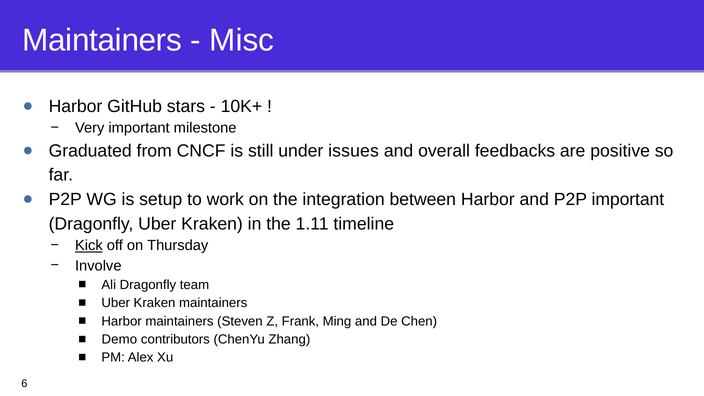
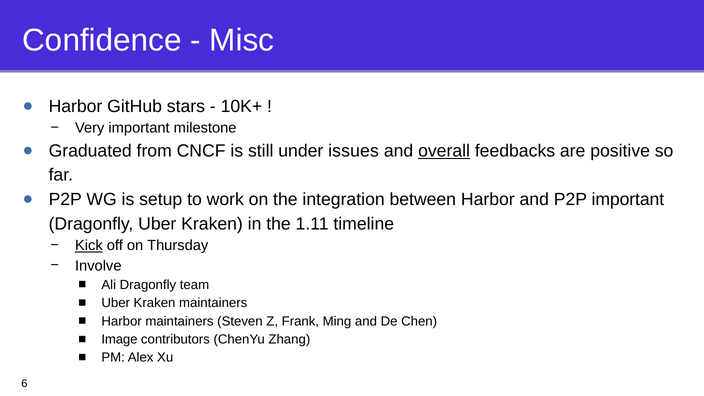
Maintainers at (102, 40): Maintainers -> Confidence
overall underline: none -> present
Demo: Demo -> Image
